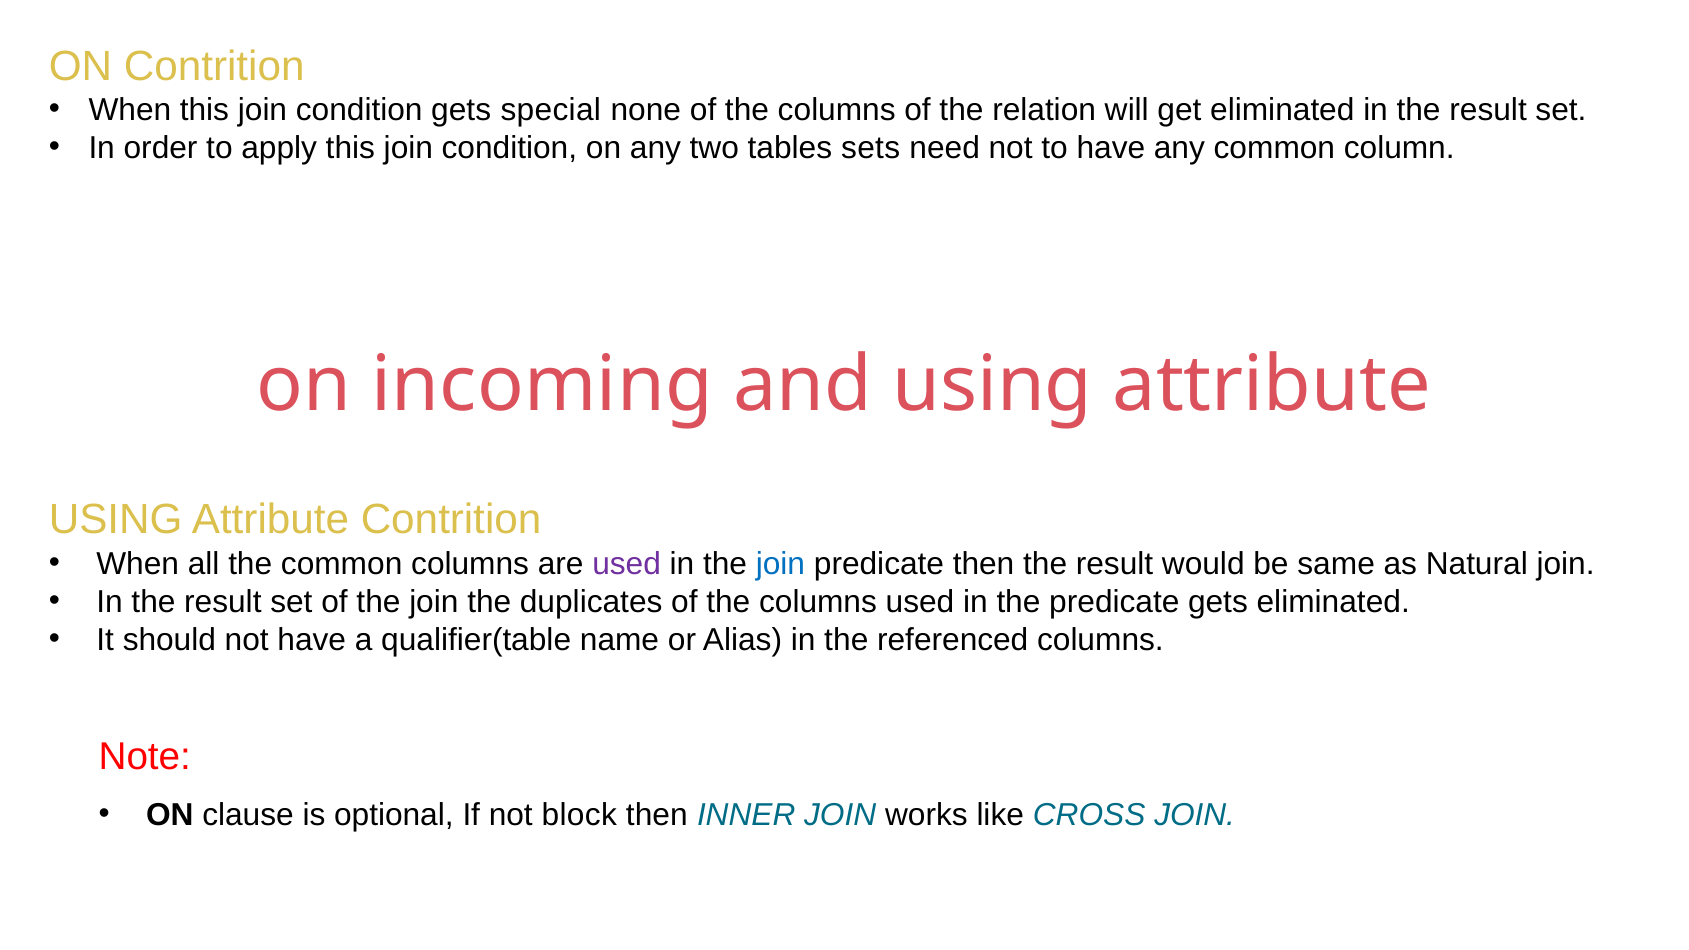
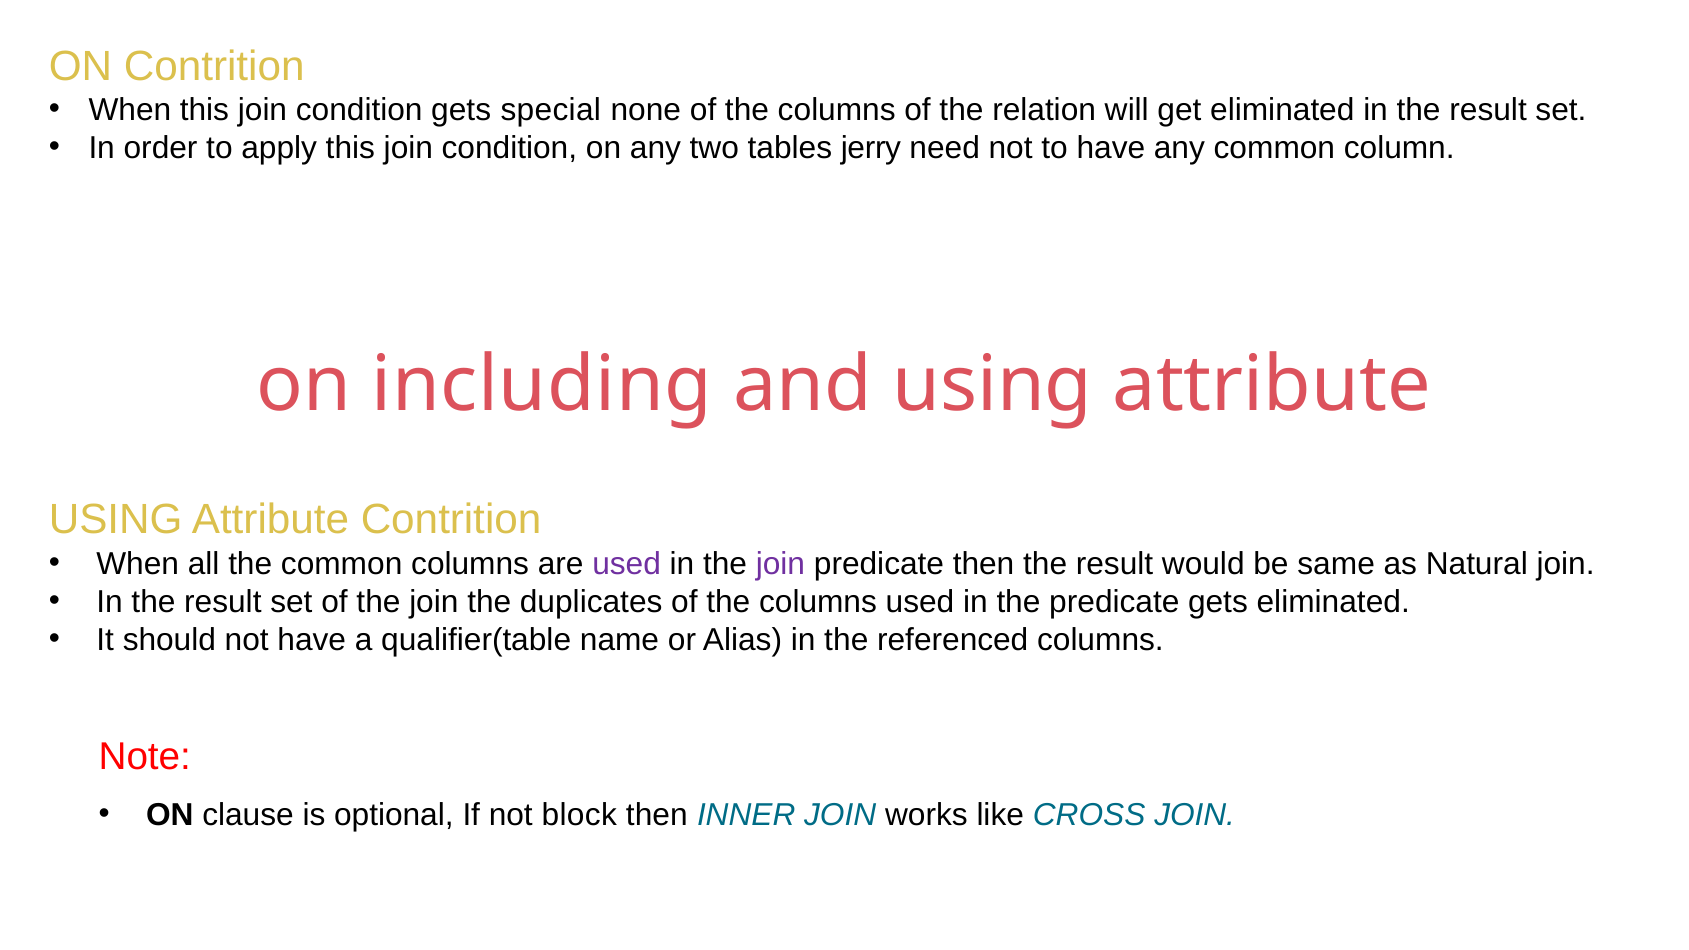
sets: sets -> jerry
incoming: incoming -> including
join at (780, 564) colour: blue -> purple
